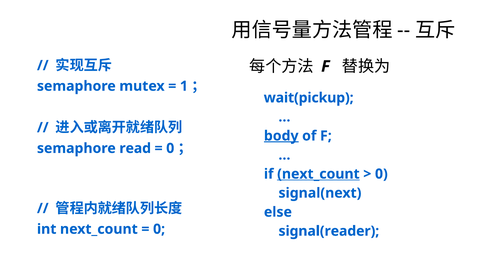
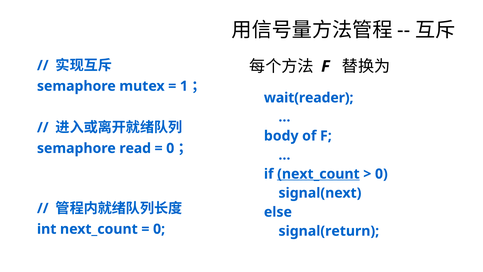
wait(pickup: wait(pickup -> wait(reader
body underline: present -> none
signal(reader: signal(reader -> signal(return
